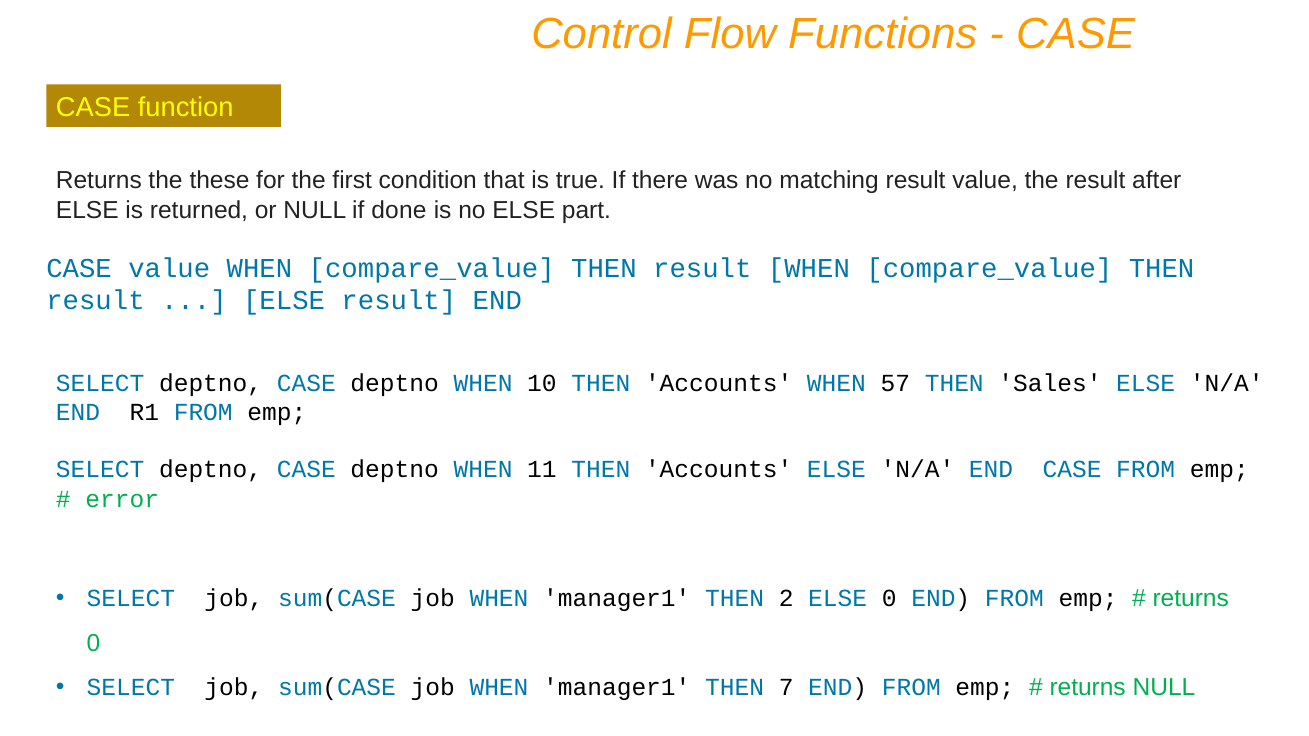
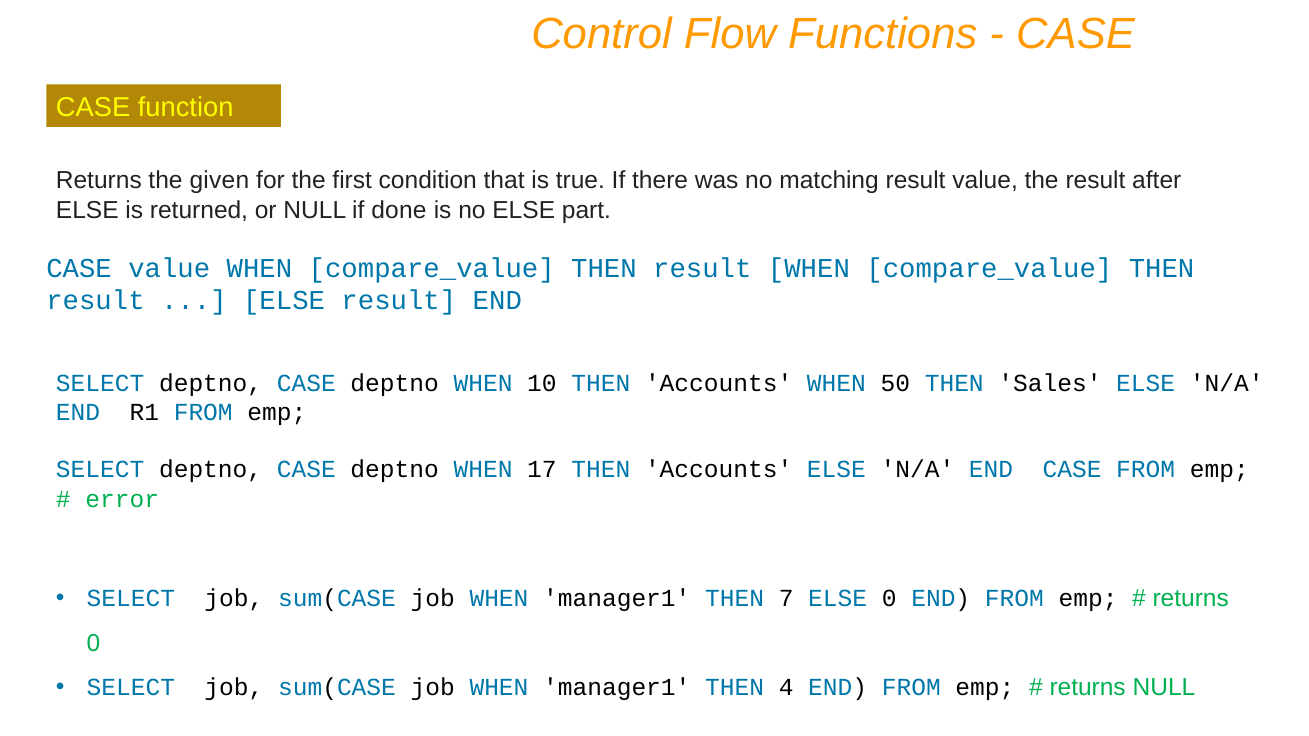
these: these -> given
57: 57 -> 50
11: 11 -> 17
2: 2 -> 7
7: 7 -> 4
